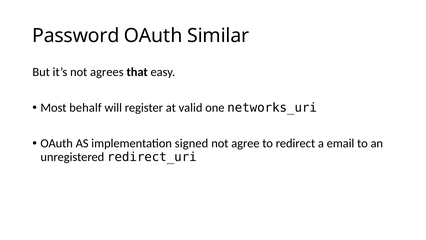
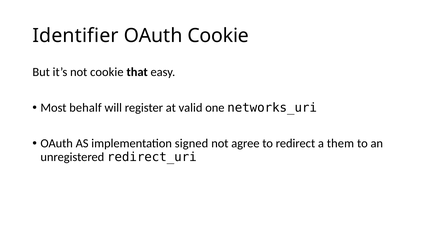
Password: Password -> Identifier
OAuth Similar: Similar -> Cookie
not agrees: agrees -> cookie
email: email -> them
